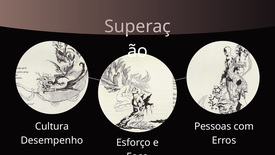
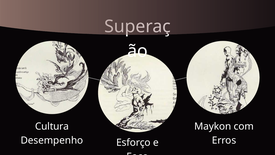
Pessoas: Pessoas -> Maykon
